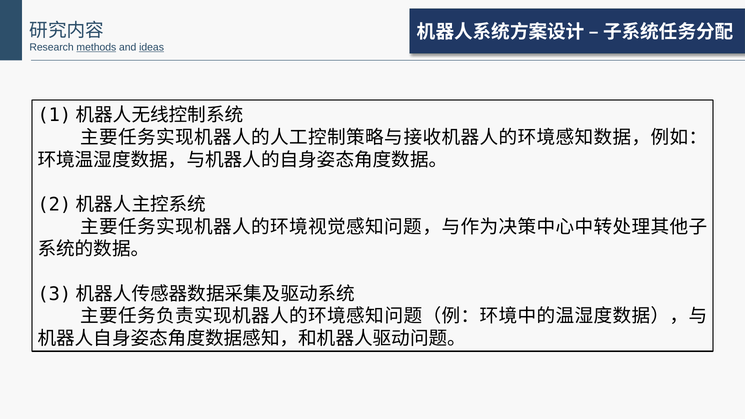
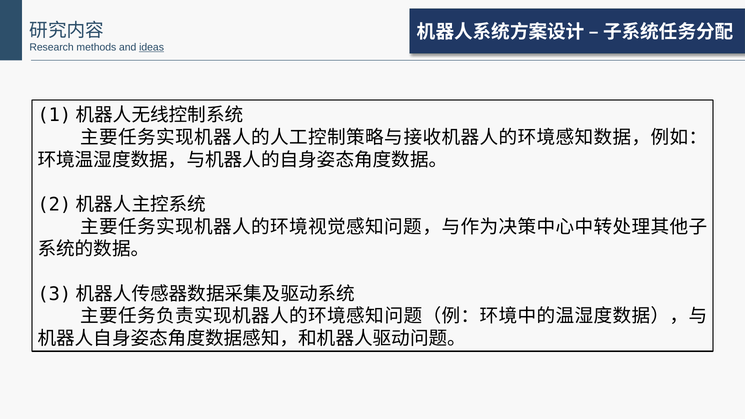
methods underline: present -> none
